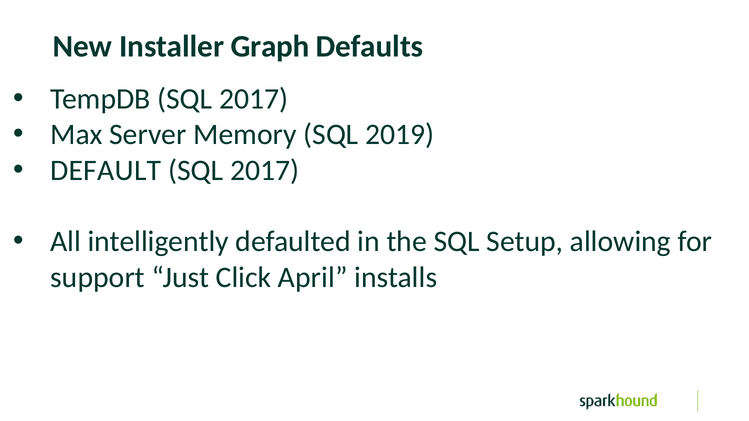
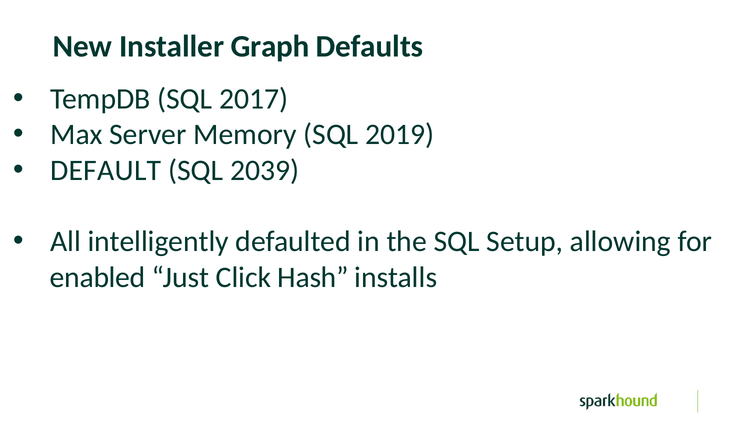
2017 at (265, 170): 2017 -> 2039
support: support -> enabled
April: April -> Hash
